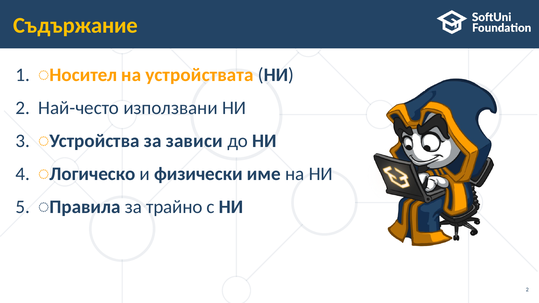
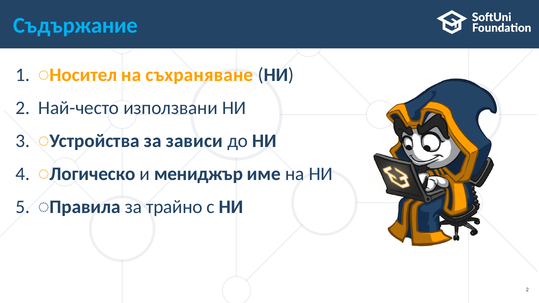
Съдържание colour: yellow -> light blue
устройствата: устройствата -> съхраняване
физически: физически -> мениджър
